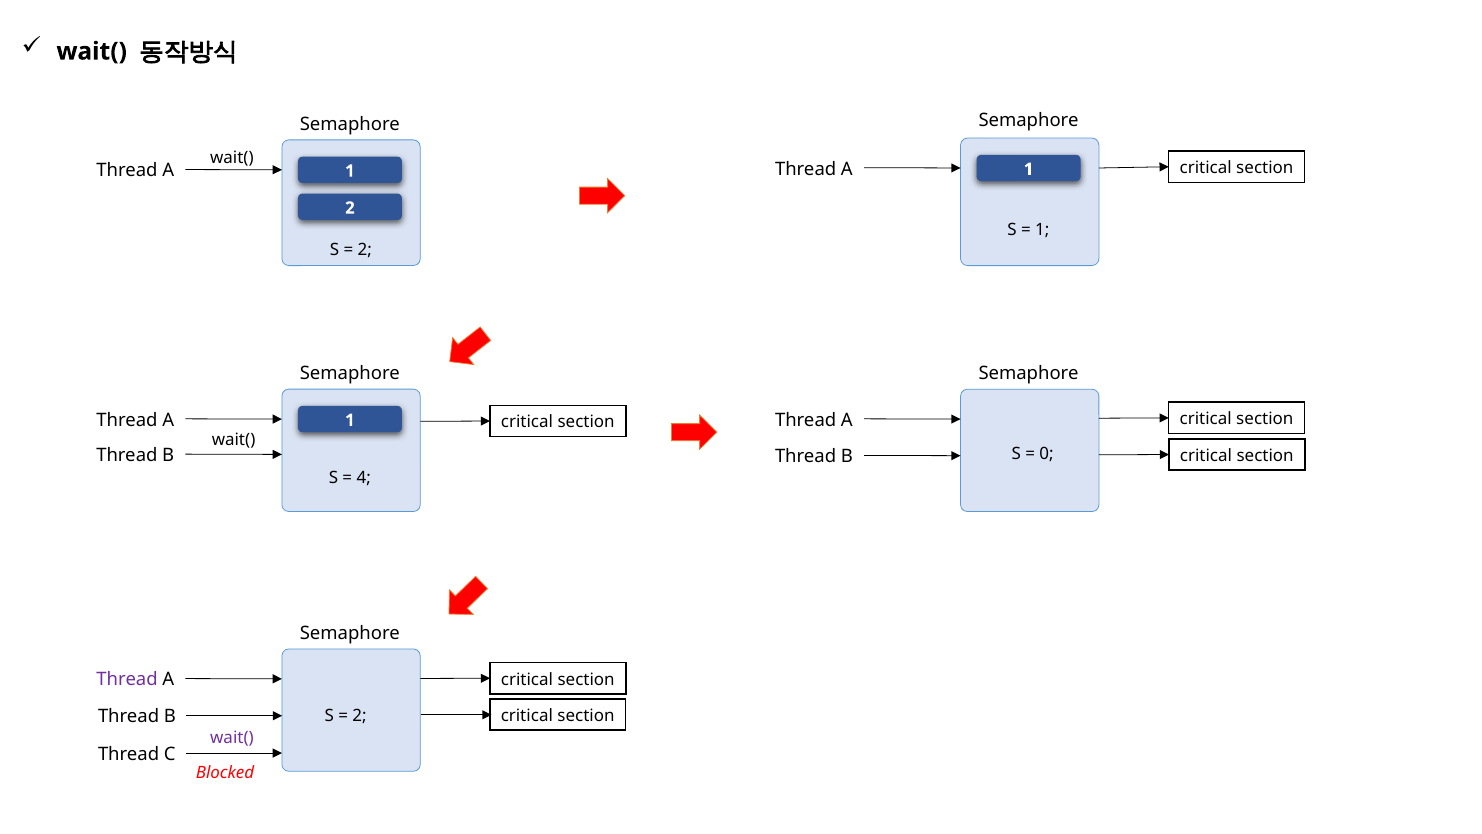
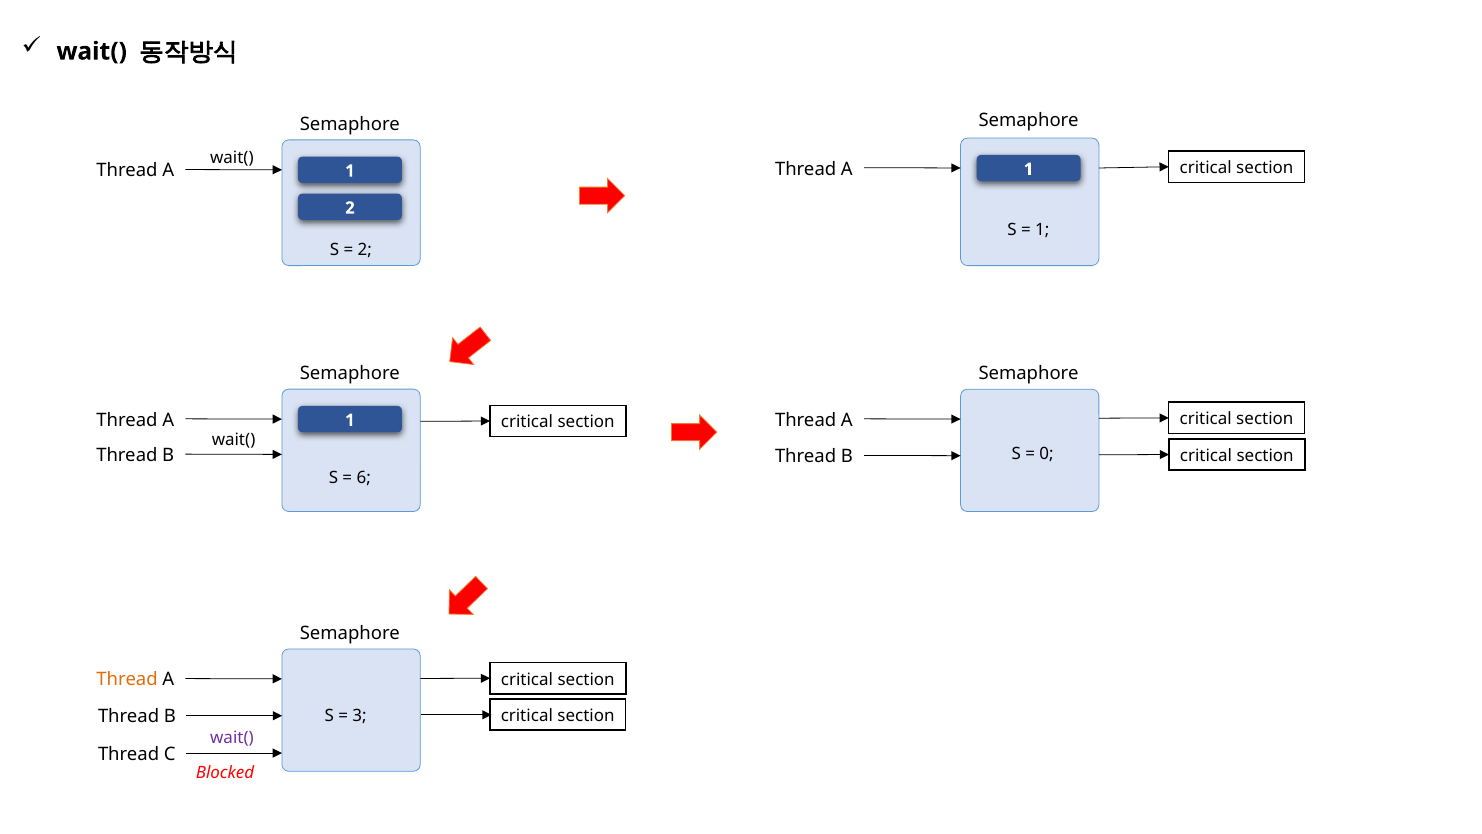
4: 4 -> 6
Thread at (127, 680) colour: purple -> orange
2 at (360, 715): 2 -> 3
